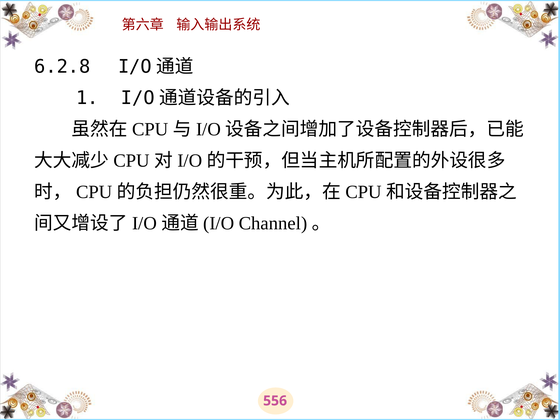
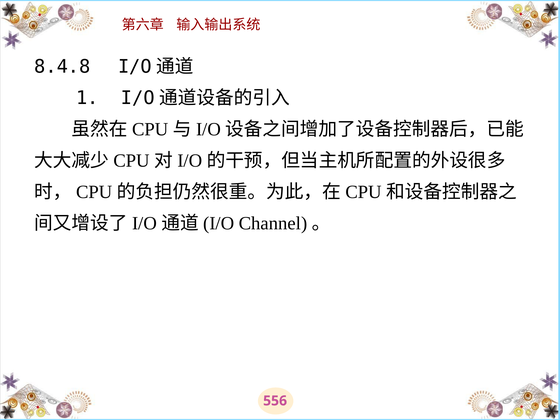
6.2.8: 6.2.8 -> 8.4.8
